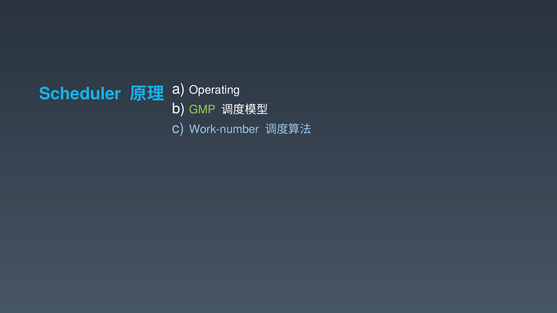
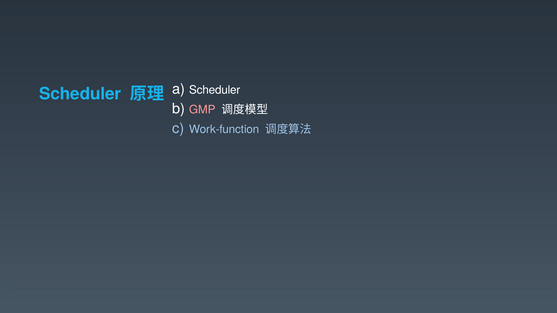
Operating at (215, 90): Operating -> Scheduler
GMP colour: light green -> pink
Work-number: Work-number -> Work-function
